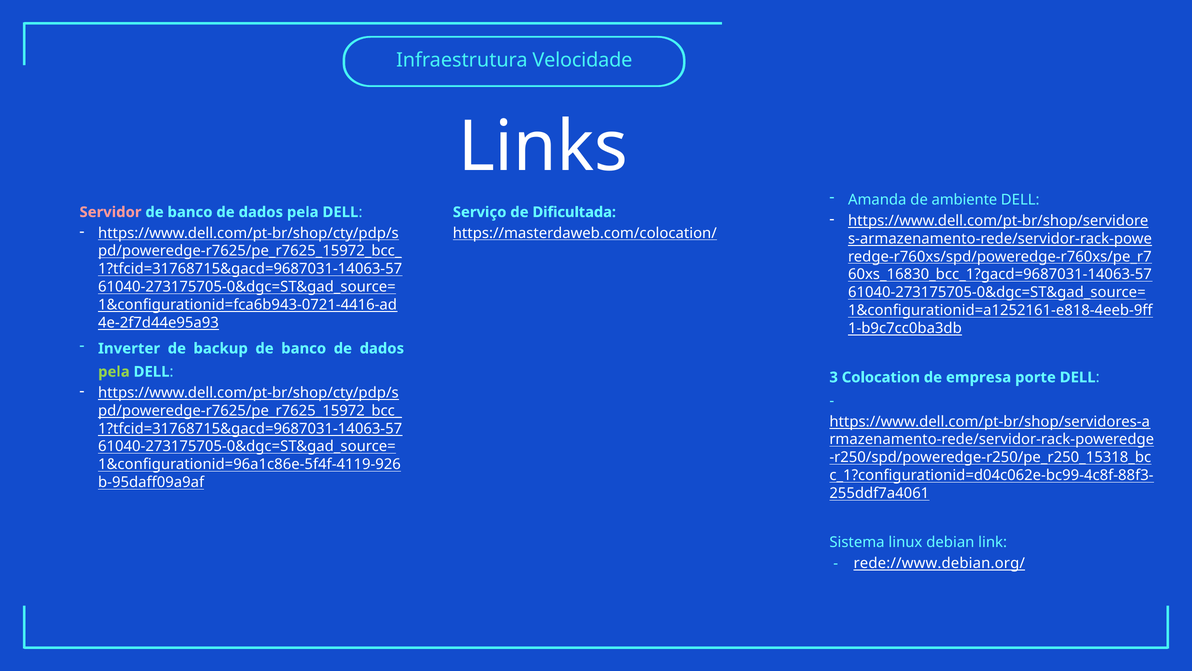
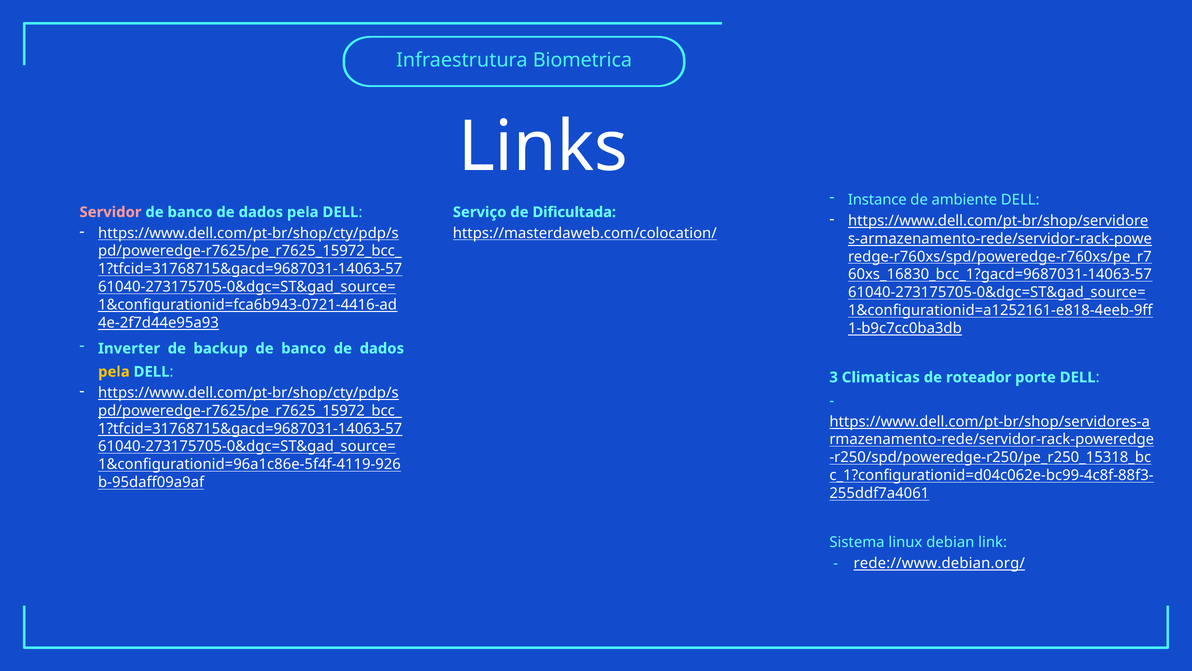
Velocidade: Velocidade -> Biometrica
Amanda: Amanda -> Instance
pela at (114, 372) colour: light green -> yellow
Colocation: Colocation -> Climaticas
empresa: empresa -> roteador
